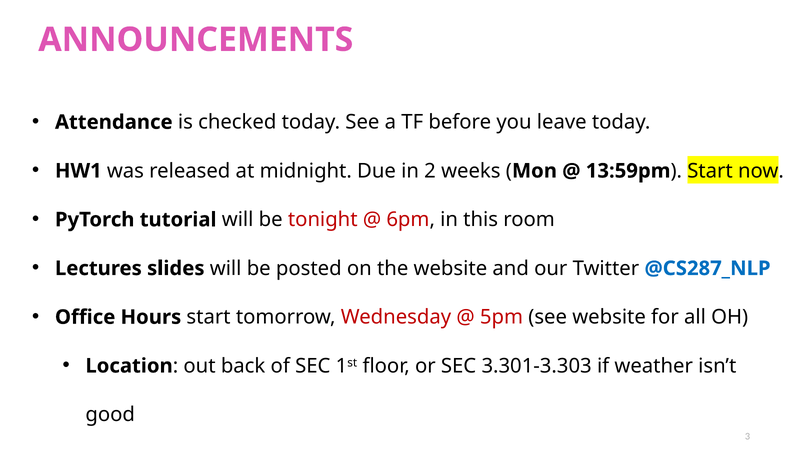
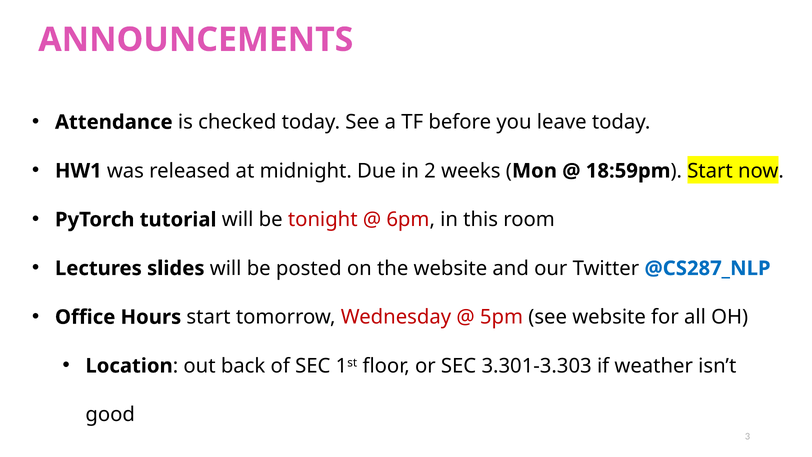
13:59pm: 13:59pm -> 18:59pm
